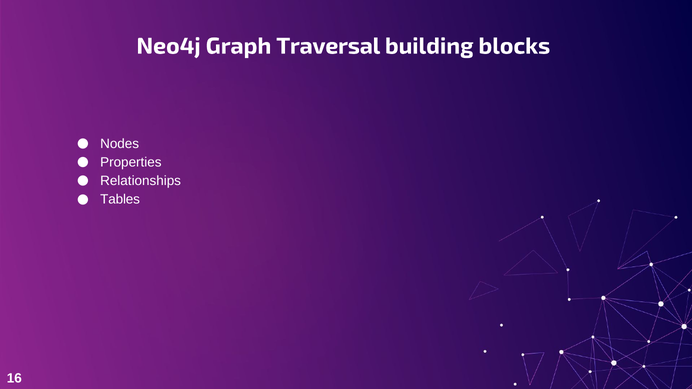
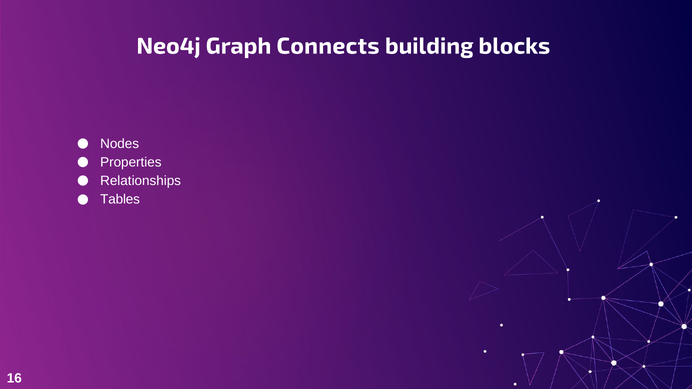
Traversal: Traversal -> Connects
